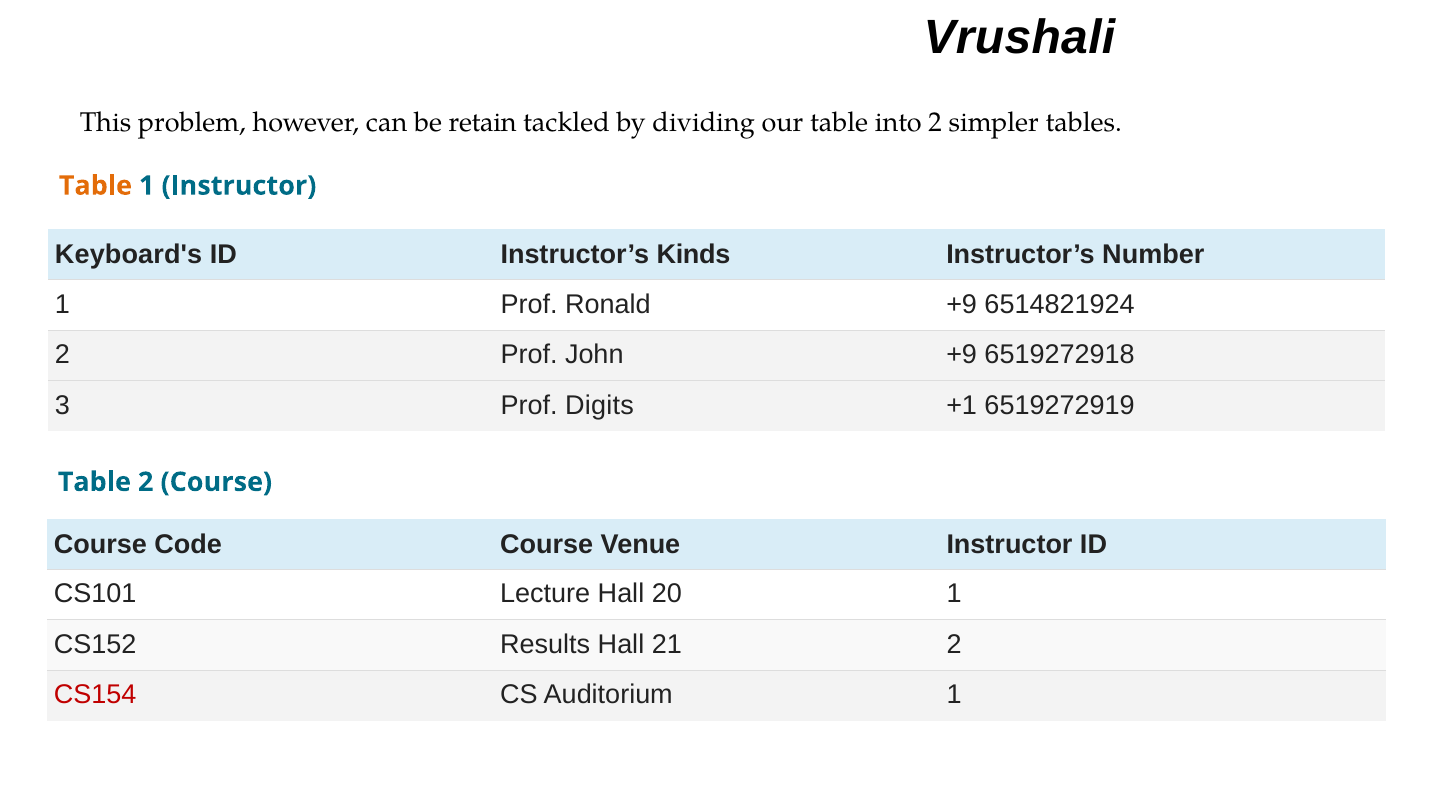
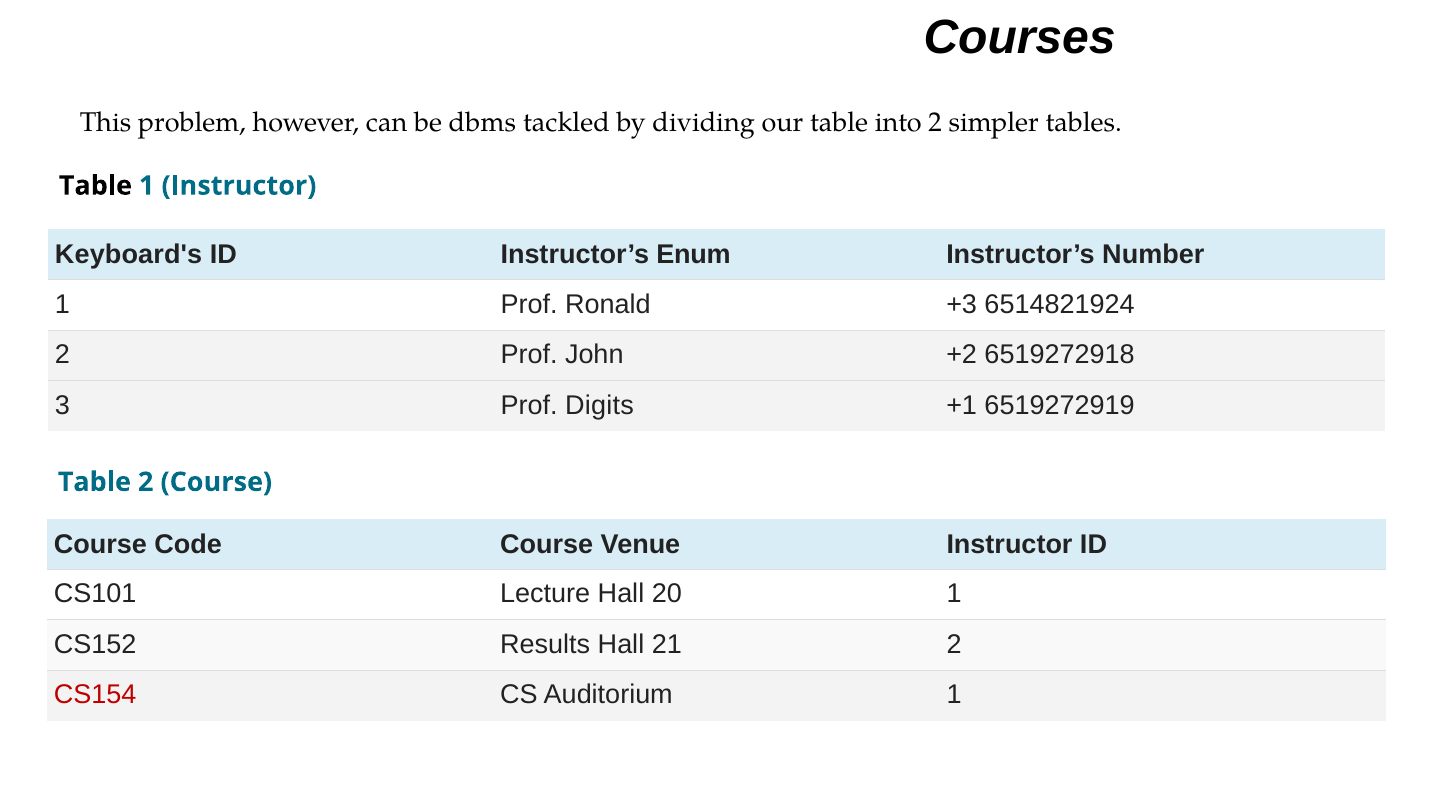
Vrushali: Vrushali -> Courses
retain: retain -> dbms
Table at (95, 186) colour: orange -> black
Kinds: Kinds -> Enum
Ronald +9: +9 -> +3
John +9: +9 -> +2
